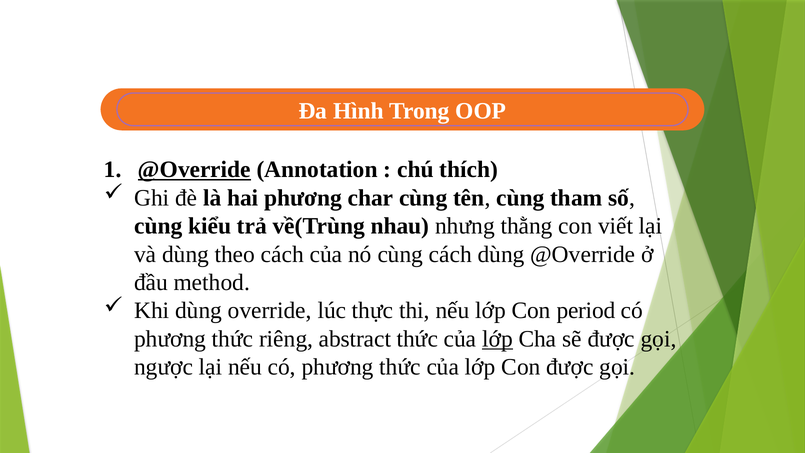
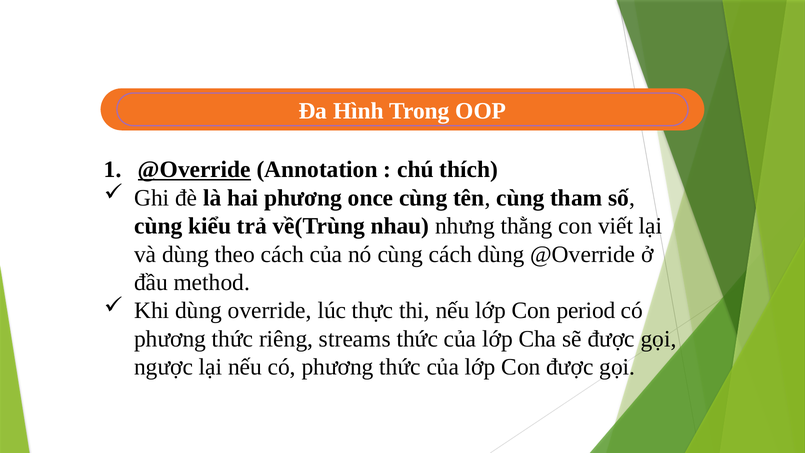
char: char -> once
abstract: abstract -> streams
lớp at (498, 339) underline: present -> none
